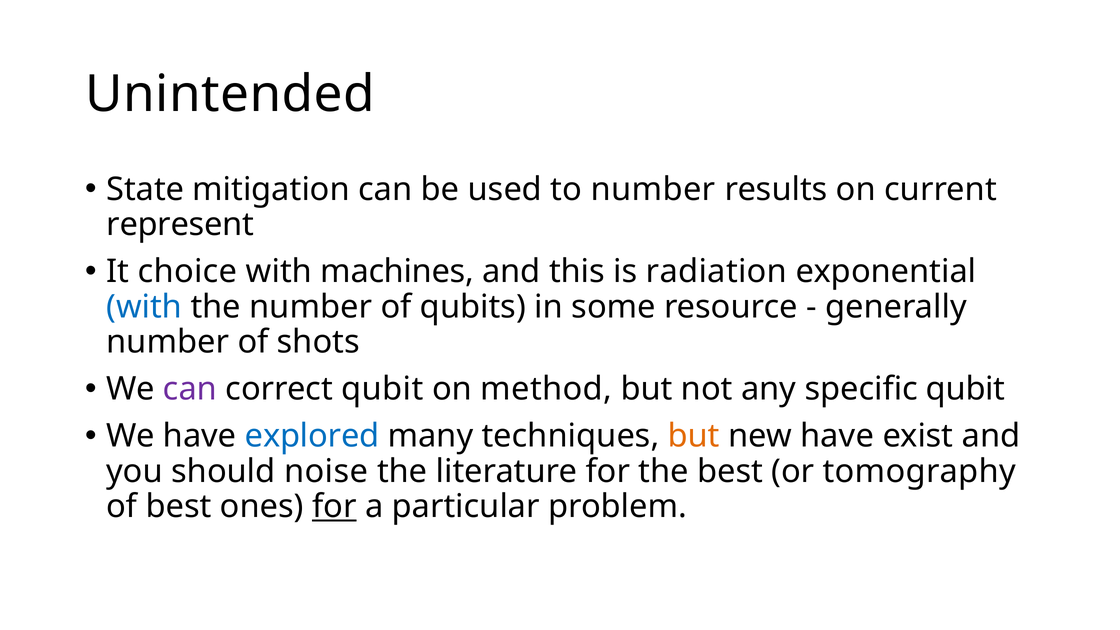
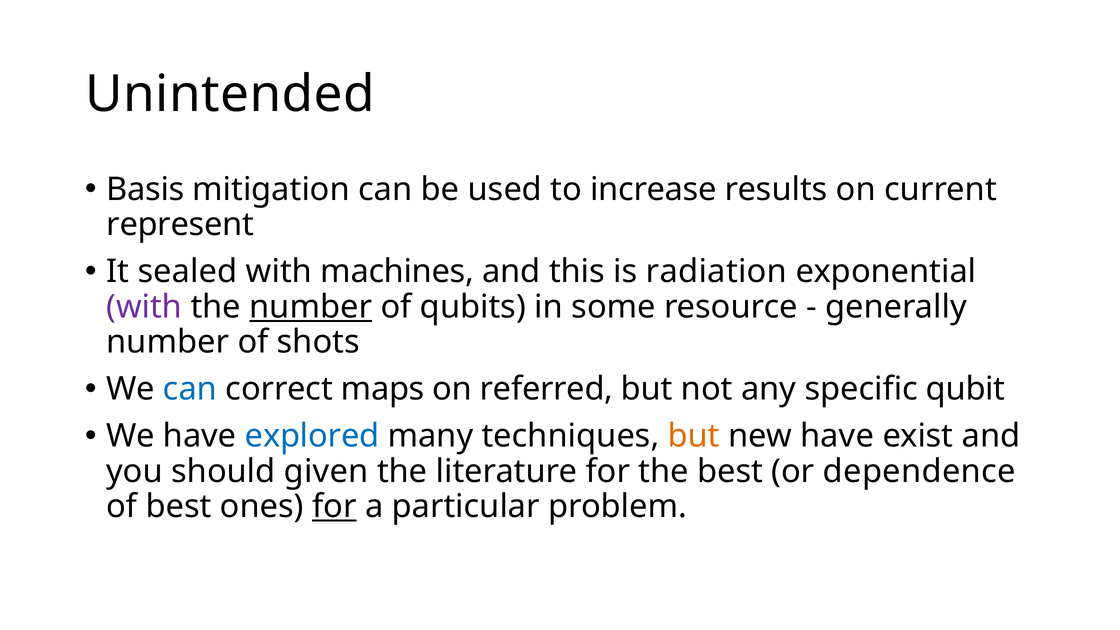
State: State -> Basis
to number: number -> increase
choice: choice -> sealed
with at (144, 307) colour: blue -> purple
number at (311, 307) underline: none -> present
can at (190, 389) colour: purple -> blue
correct qubit: qubit -> maps
method: method -> referred
noise: noise -> given
tomography: tomography -> dependence
